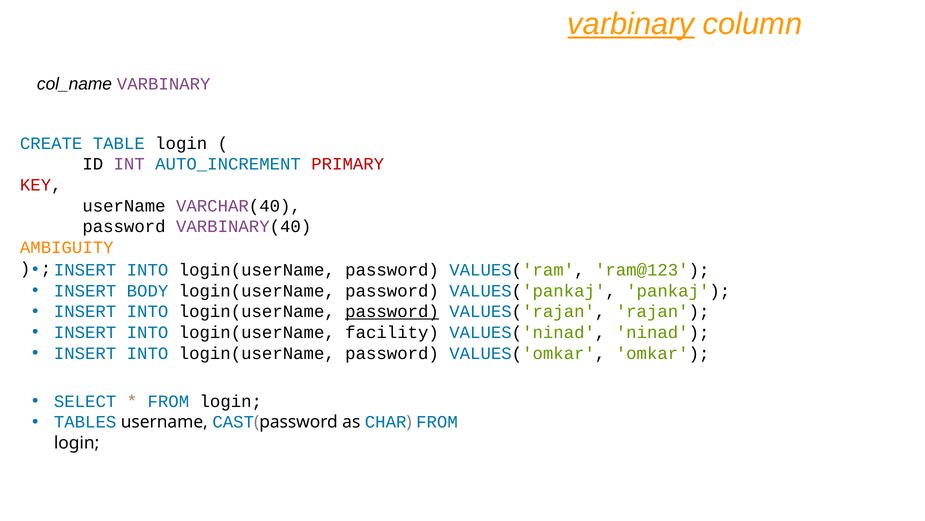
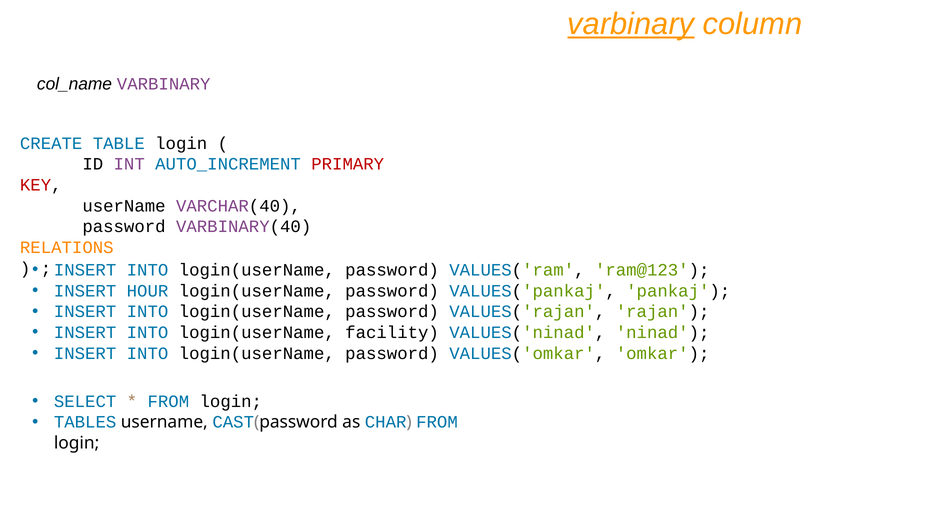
AMBIGUITY: AMBIGUITY -> RELATIONS
BODY: BODY -> HOUR
password at (392, 311) underline: present -> none
